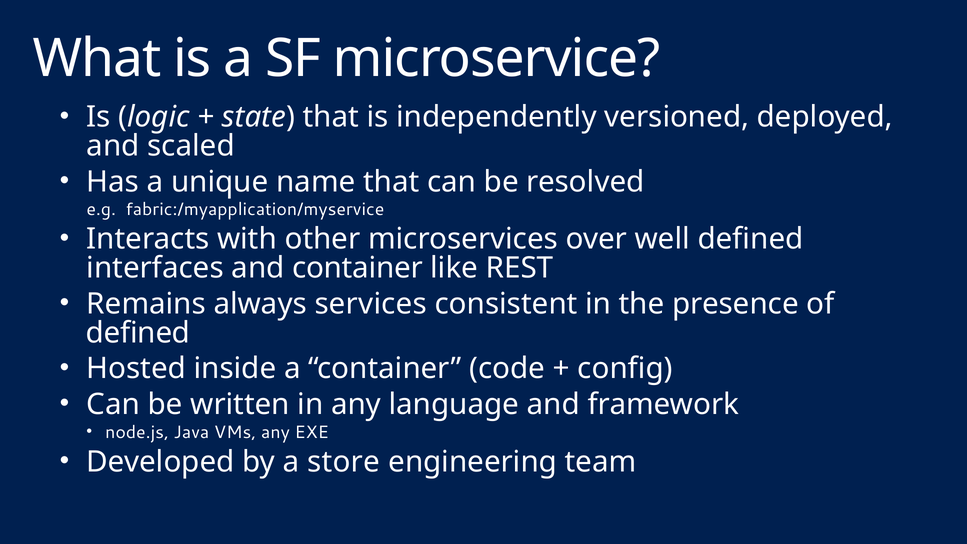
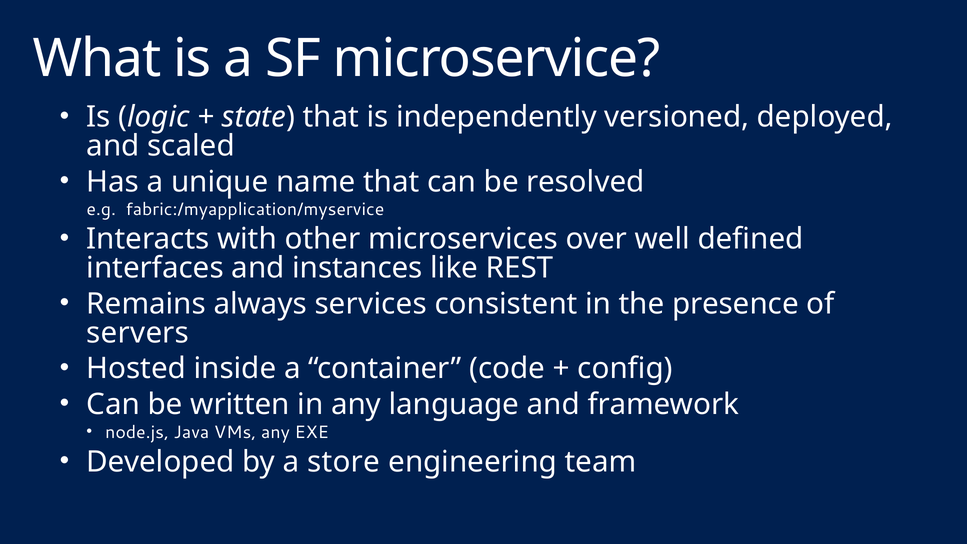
and container: container -> instances
defined at (138, 333): defined -> servers
